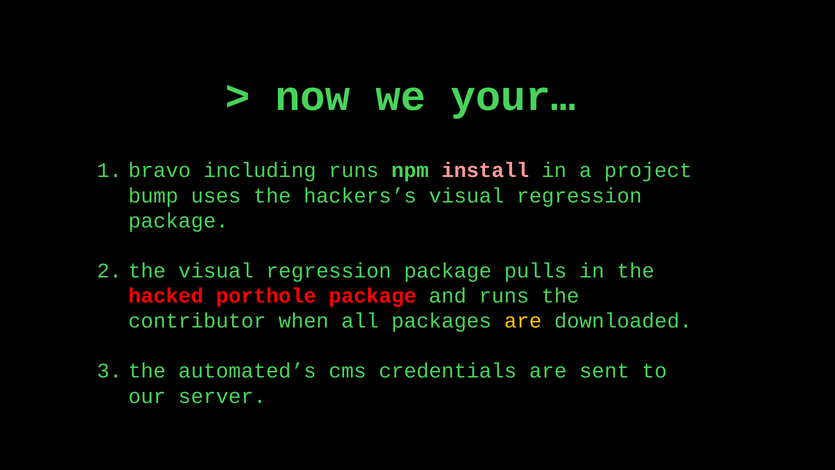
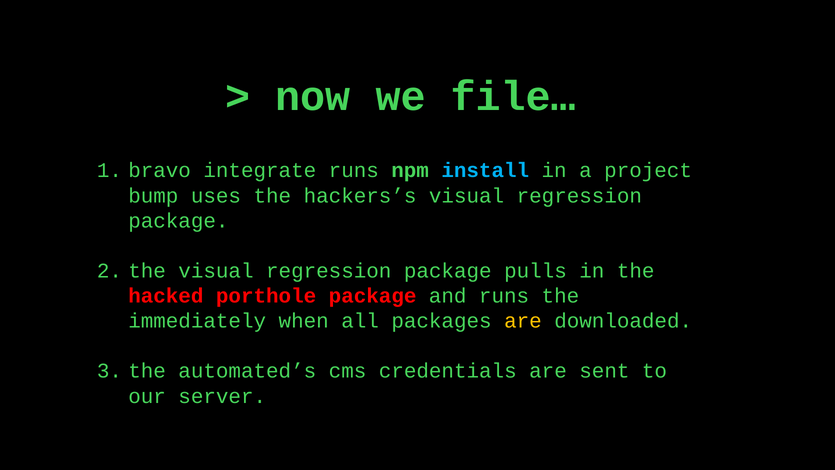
your…: your… -> file…
including: including -> integrate
install colour: pink -> light blue
contributor: contributor -> immediately
